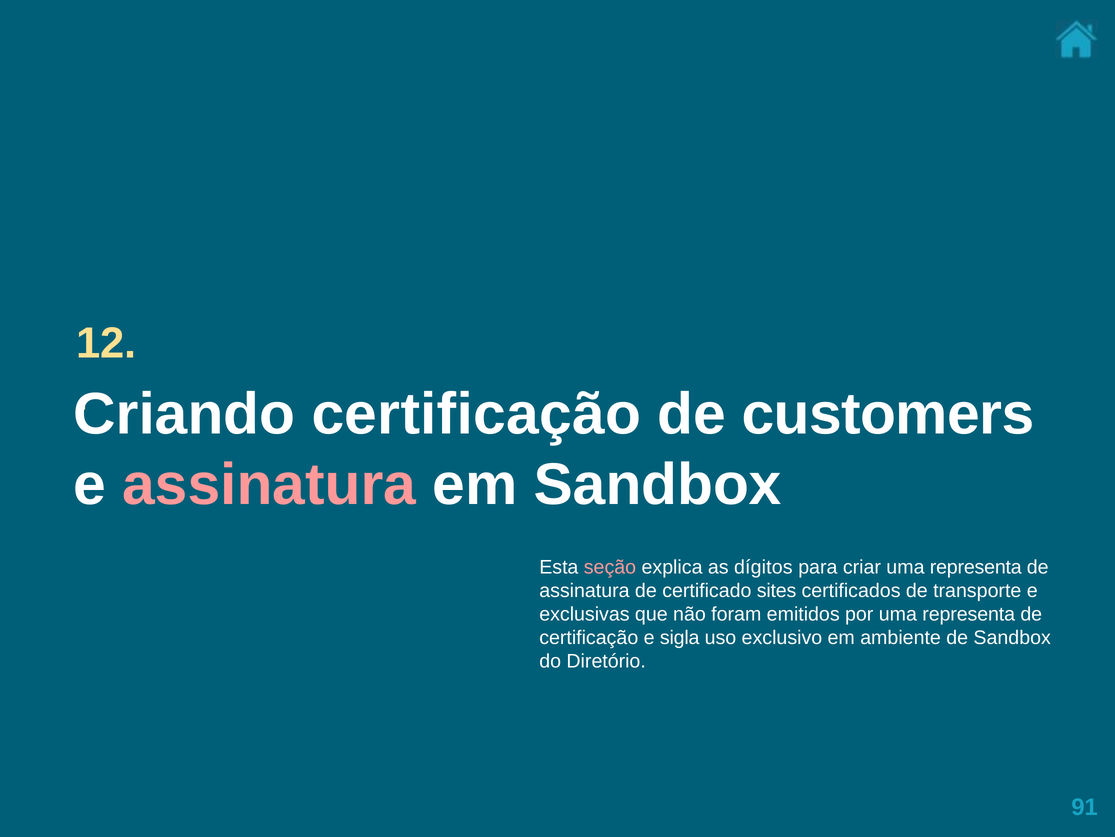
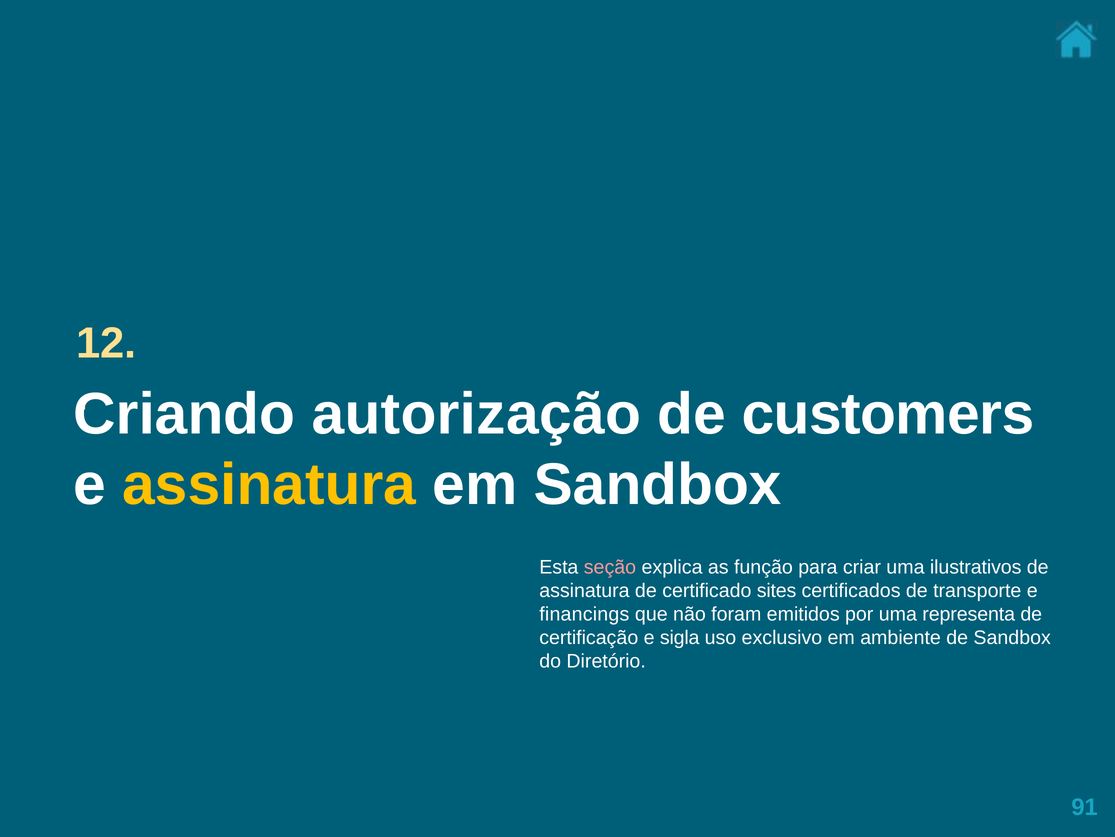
certificação at (476, 414): certificação -> autorização
assinatura at (269, 485) colour: pink -> yellow
dígitos: dígitos -> função
criar uma representa: representa -> ilustrativos
exclusivas: exclusivas -> financings
